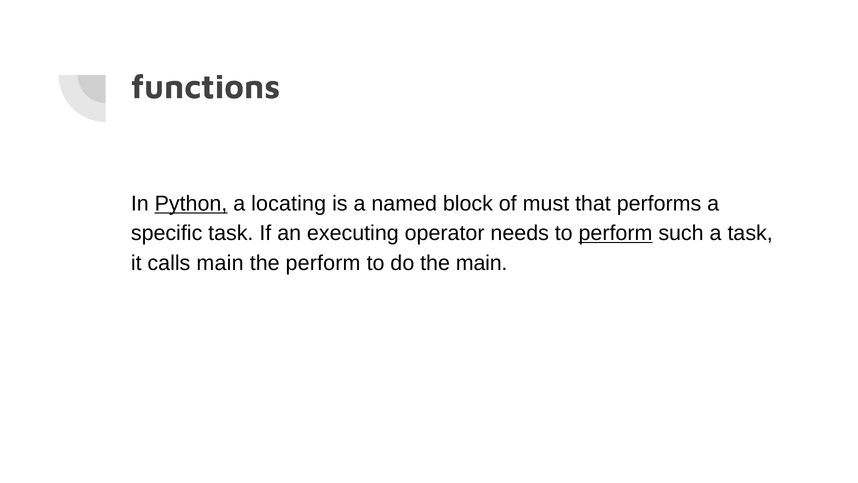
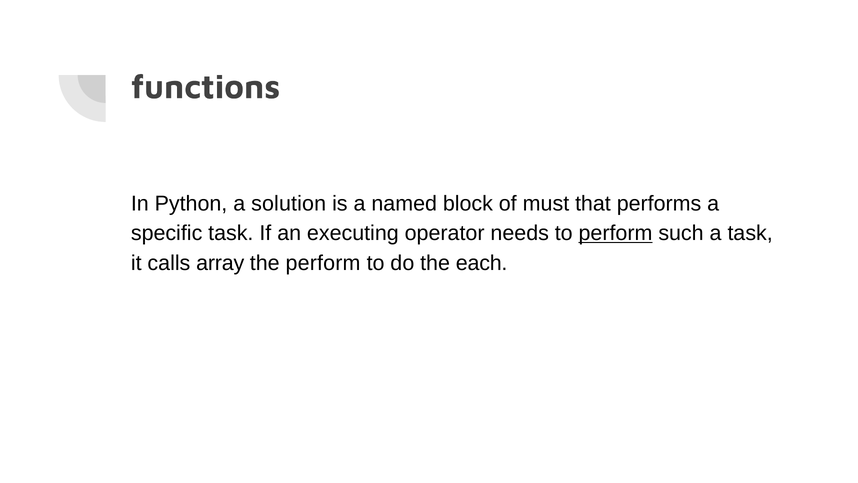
Python underline: present -> none
locating: locating -> solution
calls main: main -> array
the main: main -> each
